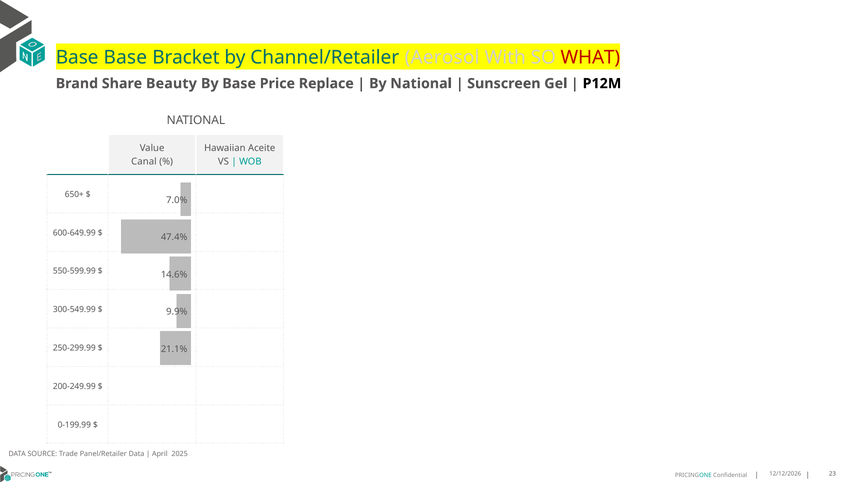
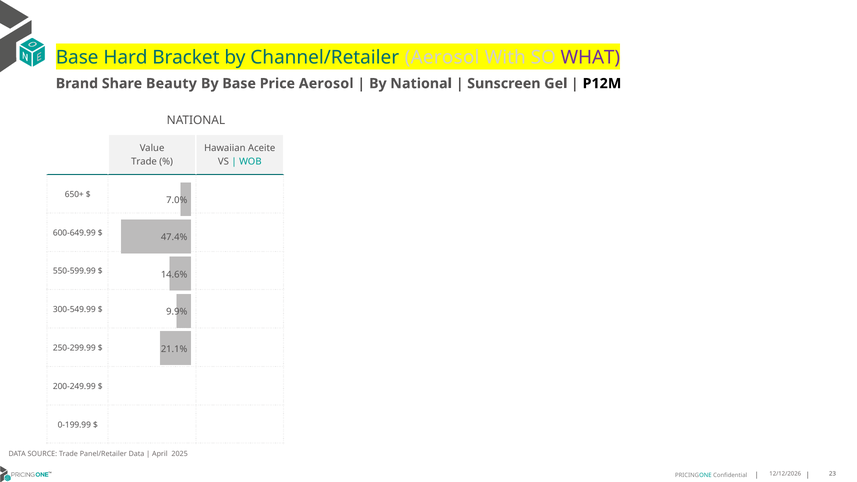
Base Base: Base -> Hard
WHAT colour: red -> purple
Price Replace: Replace -> Aerosol
Canal at (144, 161): Canal -> Trade
